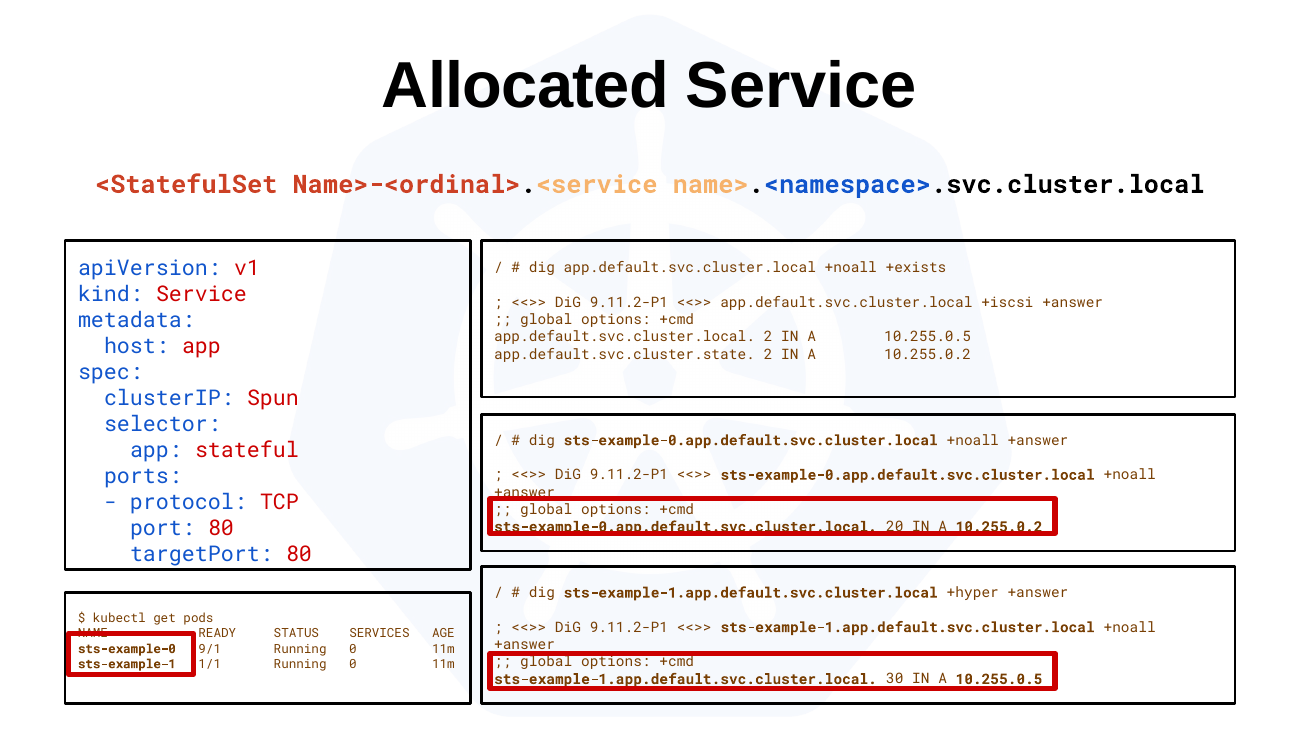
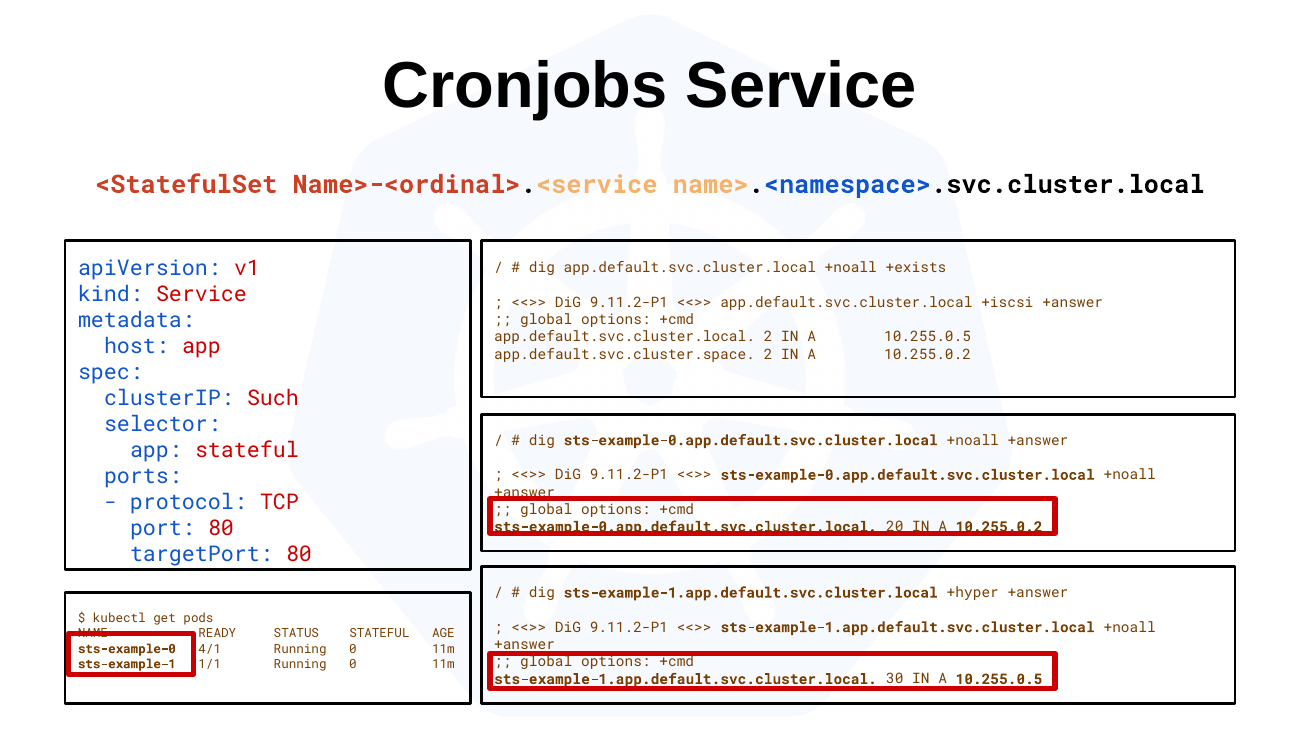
Allocated: Allocated -> Cronjobs
app.default.svc.cluster.state: app.default.svc.cluster.state -> app.default.svc.cluster.space
Spun: Spun -> Such
STATUS SERVICES: SERVICES -> STATEFUL
9/1: 9/1 -> 4/1
